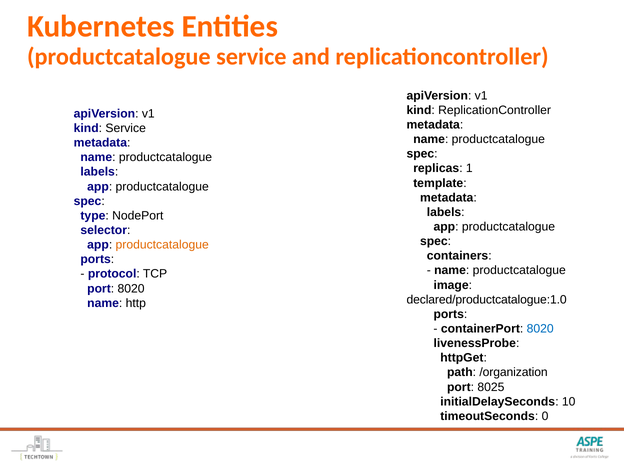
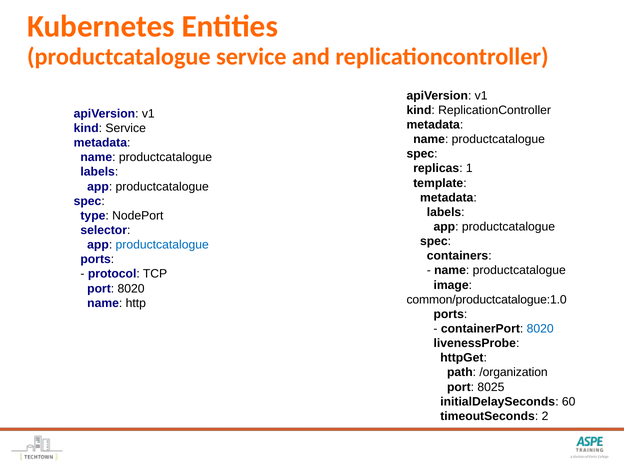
productcatalogue at (162, 245) colour: orange -> blue
declared/productcatalogue:1.0: declared/productcatalogue:1.0 -> common/productcatalogue:1.0
10: 10 -> 60
0: 0 -> 2
